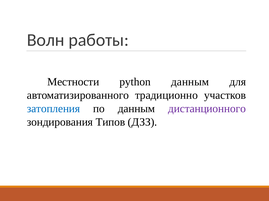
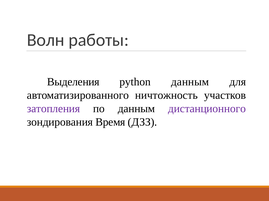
Местности: Местности -> Выделения
традиционно: традиционно -> ничтожность
затопления colour: blue -> purple
Типов: Типов -> Время
